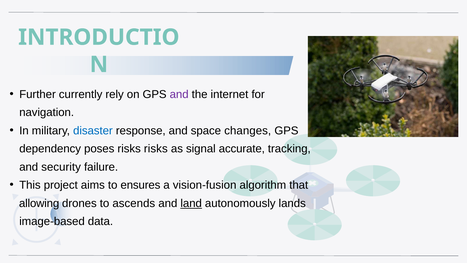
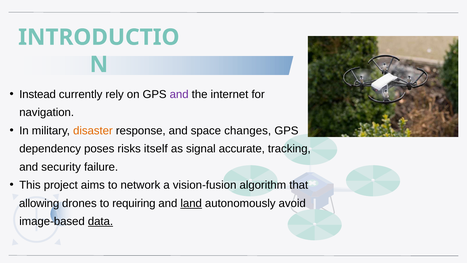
Further: Further -> Instead
disaster colour: blue -> orange
risks risks: risks -> itself
ensures: ensures -> network
ascends: ascends -> requiring
lands: lands -> avoid
data underline: none -> present
